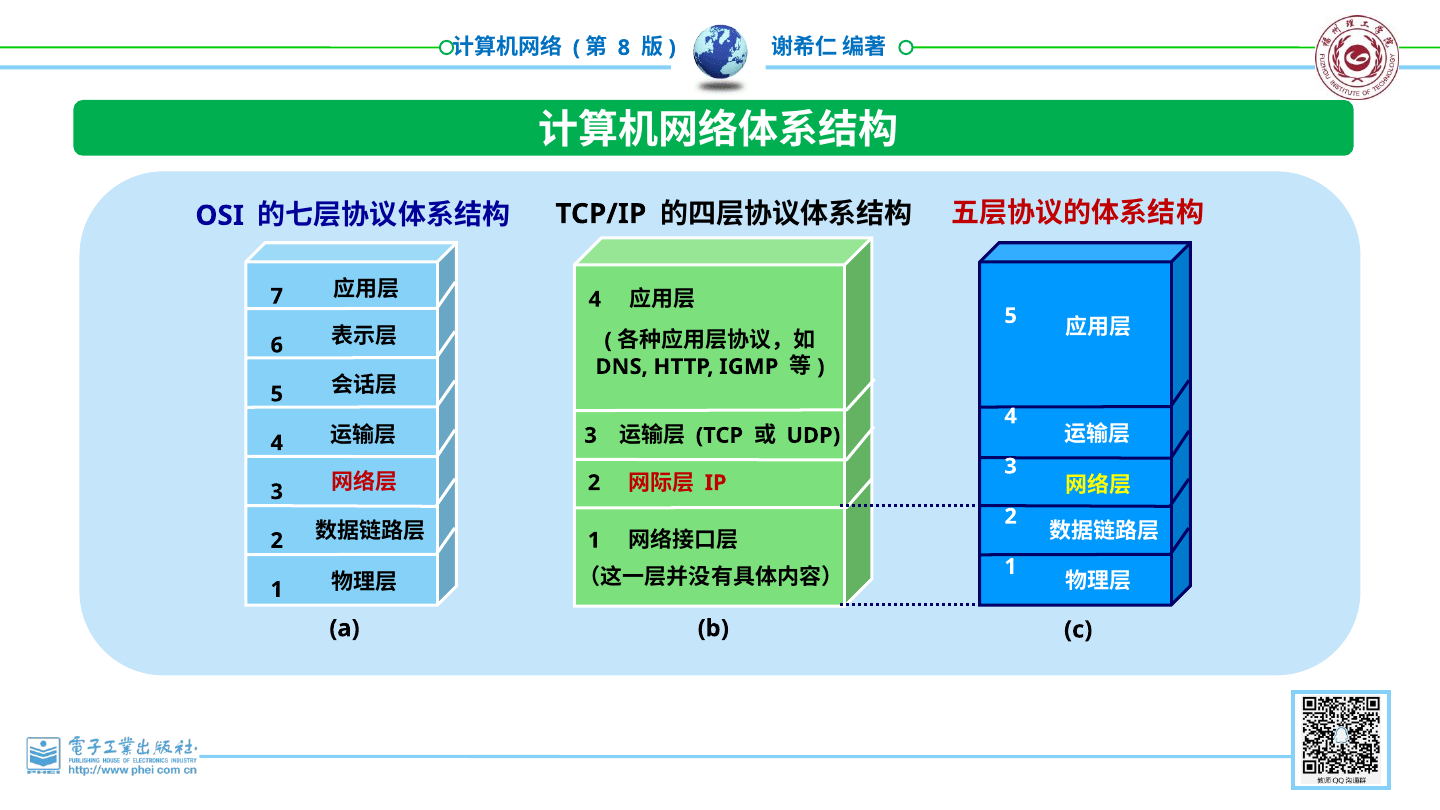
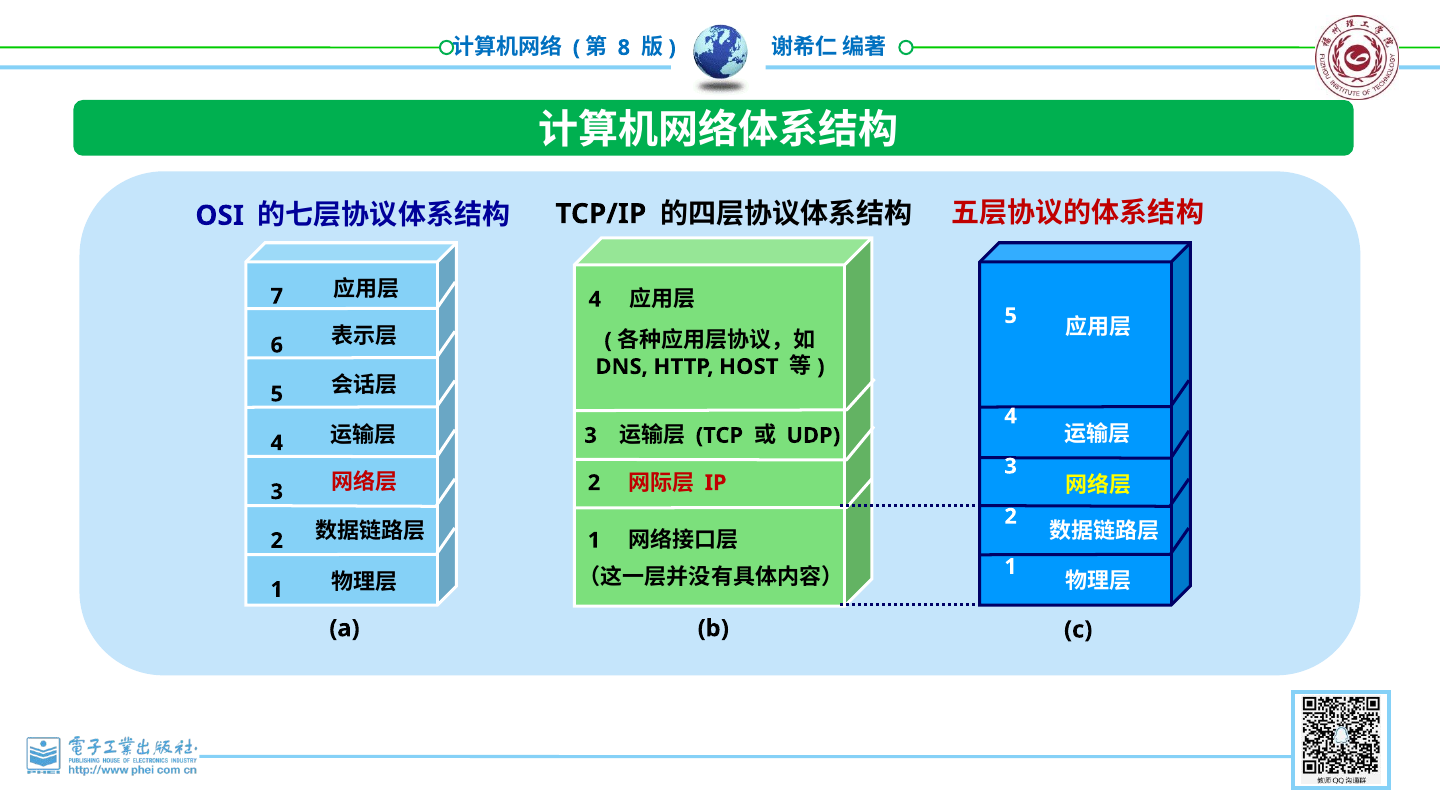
IGMP: IGMP -> HOST
